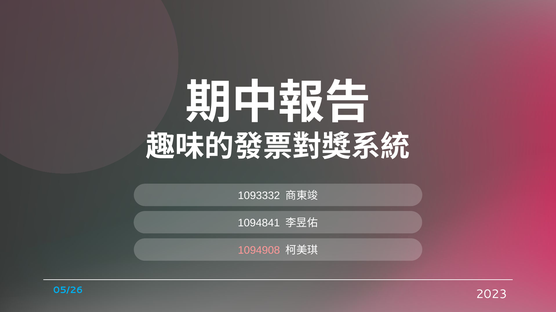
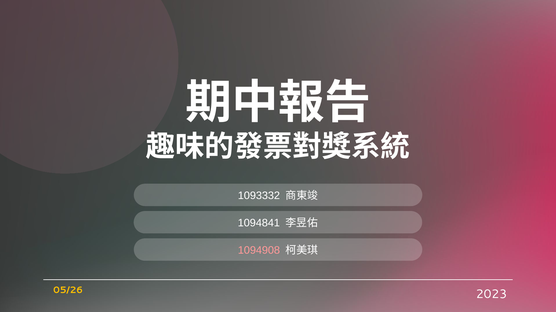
05/26 colour: light blue -> yellow
